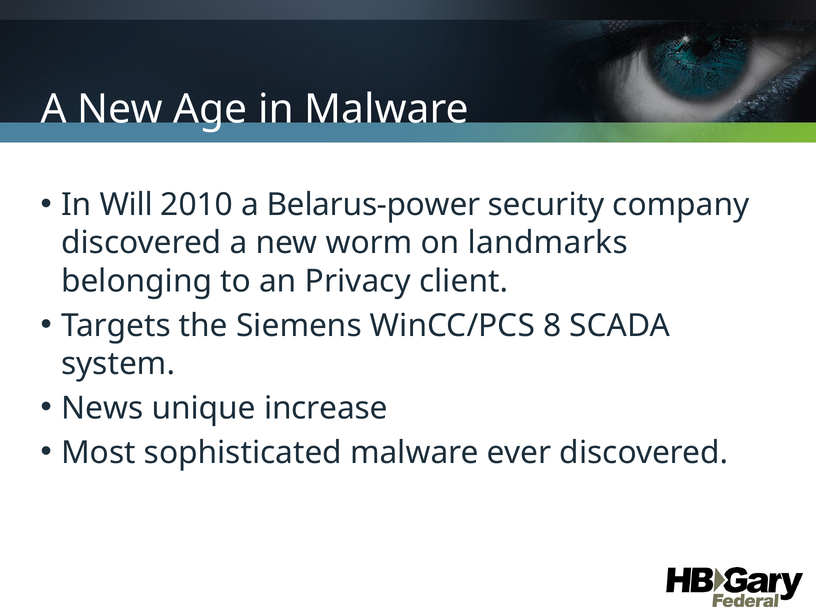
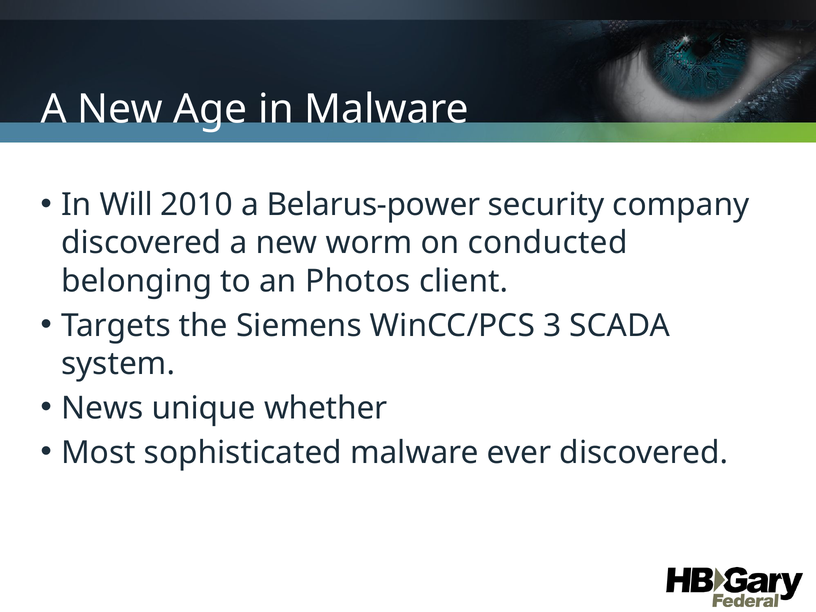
landmarks: landmarks -> conducted
Privacy: Privacy -> Photos
8: 8 -> 3
increase: increase -> whether
